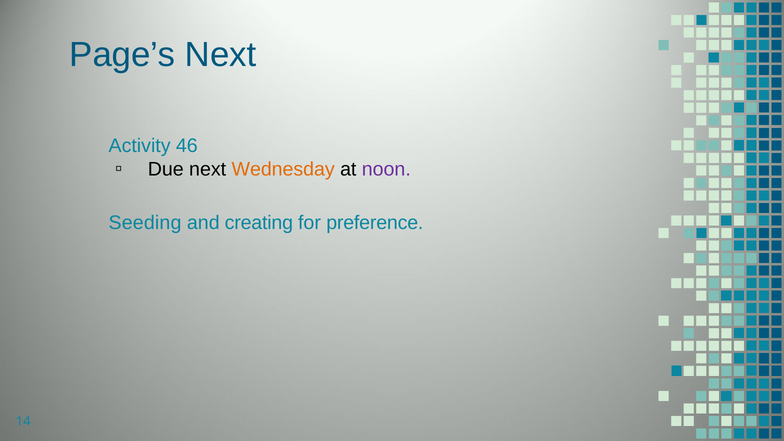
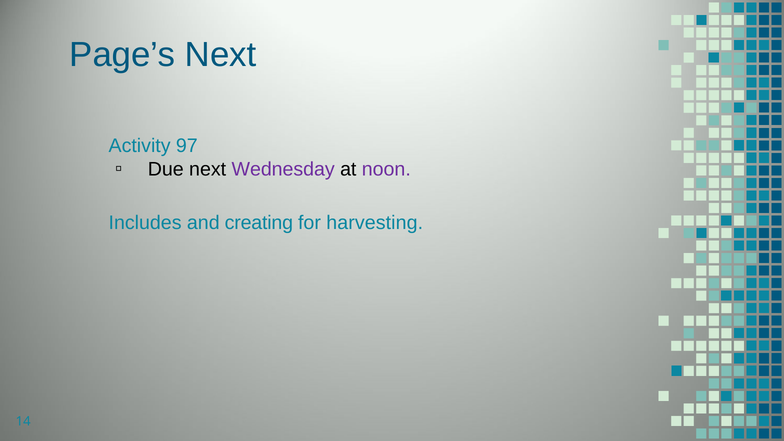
46: 46 -> 97
Wednesday colour: orange -> purple
Seeding: Seeding -> Includes
preference: preference -> harvesting
